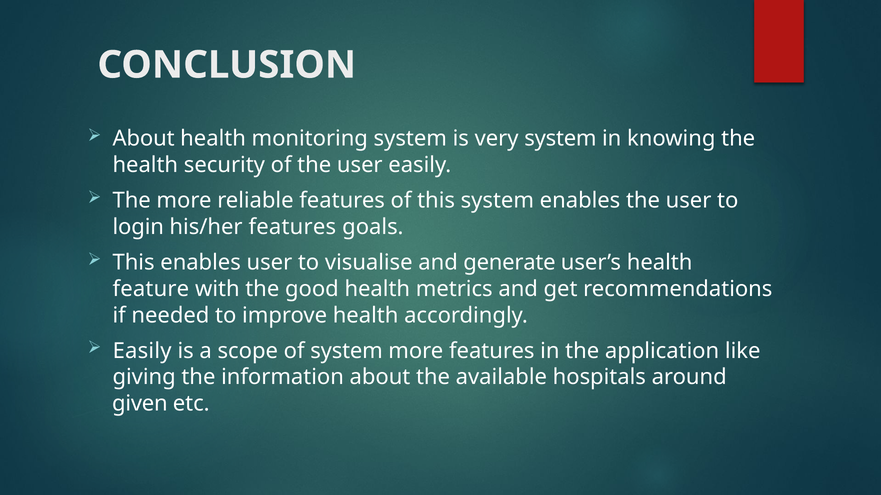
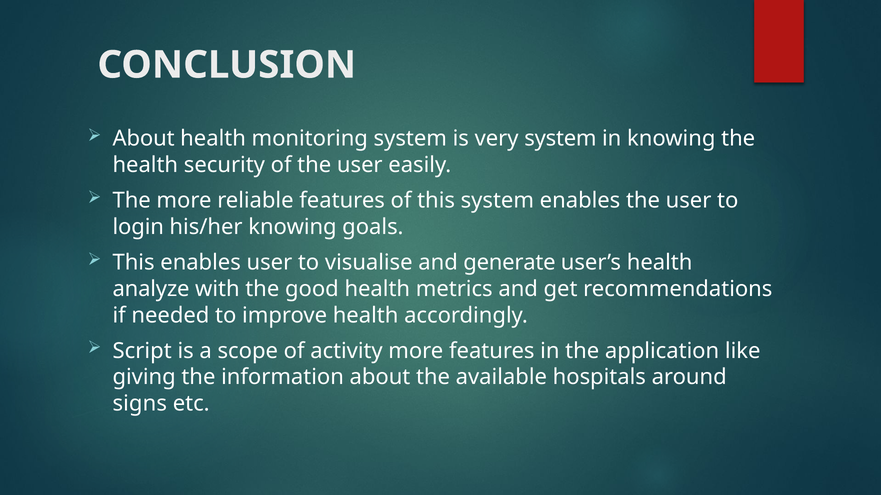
his/her features: features -> knowing
feature: feature -> analyze
Easily at (142, 351): Easily -> Script
of system: system -> activity
given: given -> signs
